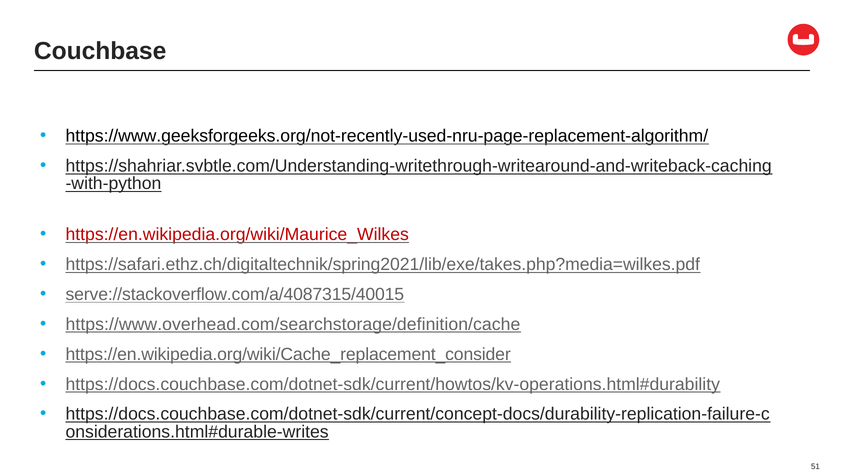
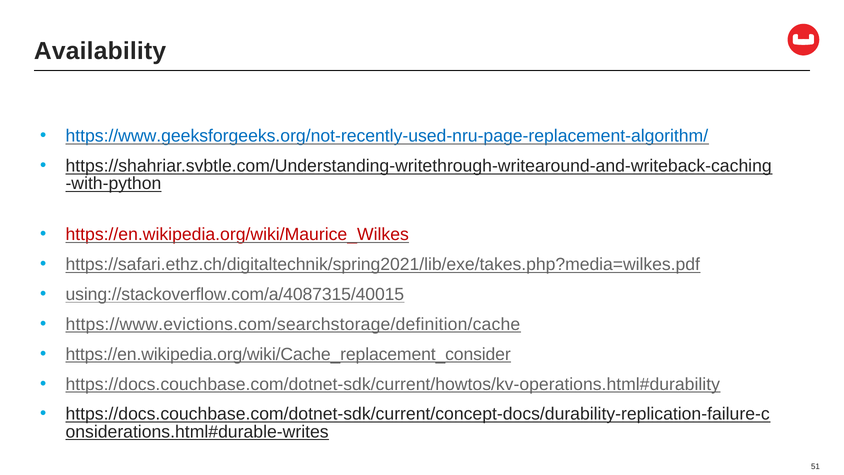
Couchbase: Couchbase -> Availability
https://www.geeksforgeeks.org/not-recently-used-nru-page-replacement-algorithm/ colour: black -> blue
serve://stackoverflow.com/a/4087315/40015: serve://stackoverflow.com/a/4087315/40015 -> using://stackoverflow.com/a/4087315/40015
https://www.overhead.com/searchstorage/definition/cache: https://www.overhead.com/searchstorage/definition/cache -> https://www.evictions.com/searchstorage/definition/cache
